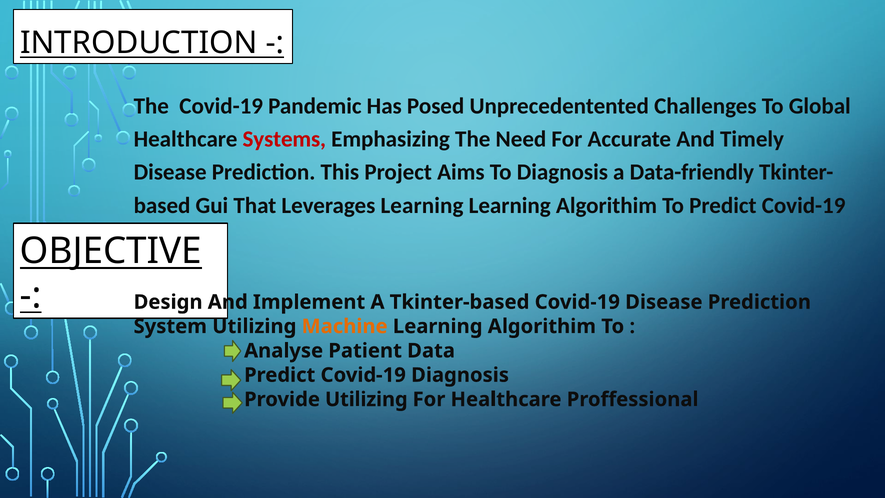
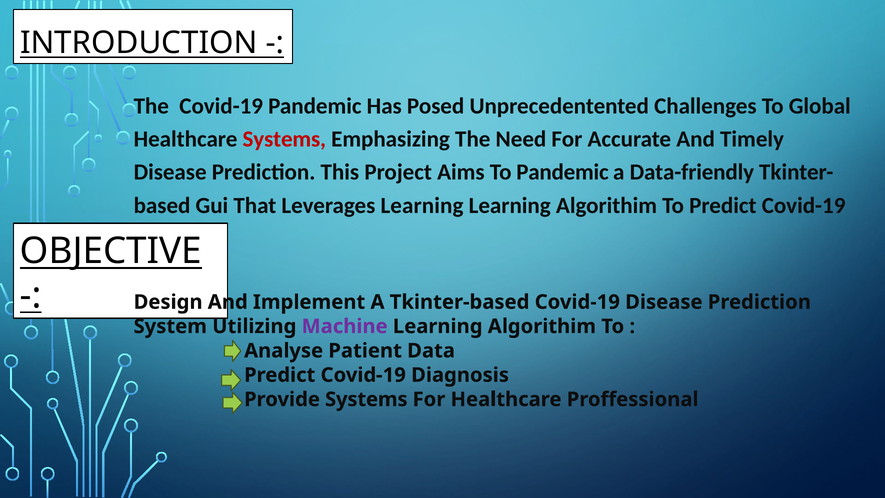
To Diagnosis: Diagnosis -> Pandemic
Machine colour: orange -> purple
Provide Utilizing: Utilizing -> Systems
